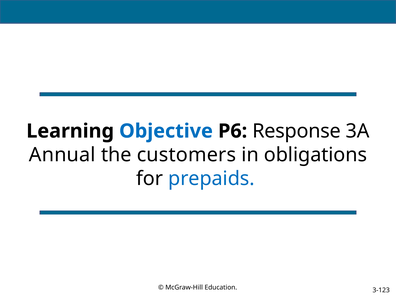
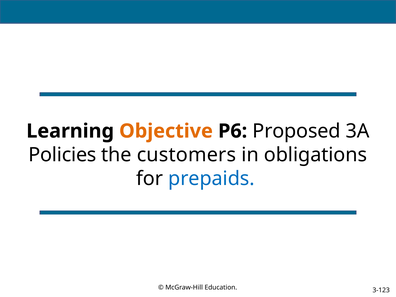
Objective colour: blue -> orange
Response: Response -> Proposed
Annual: Annual -> Policies
